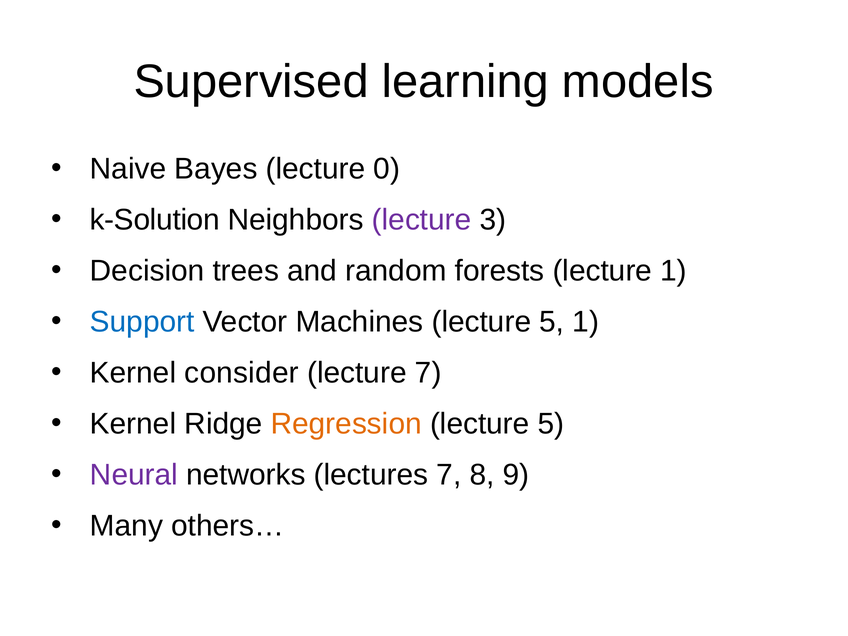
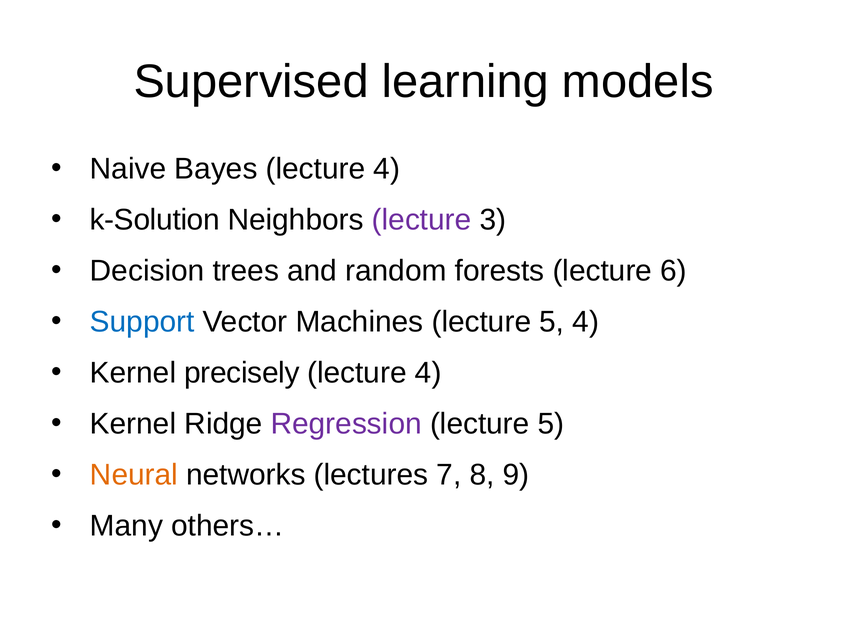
Bayes lecture 0: 0 -> 4
lecture 1: 1 -> 6
5 1: 1 -> 4
consider: consider -> precisely
7 at (428, 373): 7 -> 4
Regression colour: orange -> purple
Neural colour: purple -> orange
